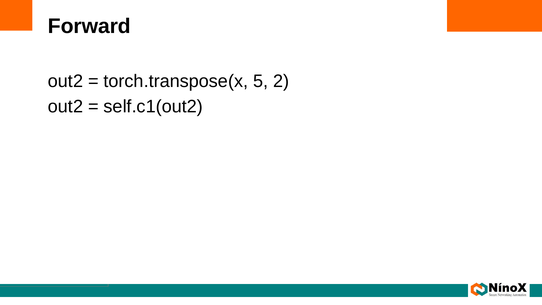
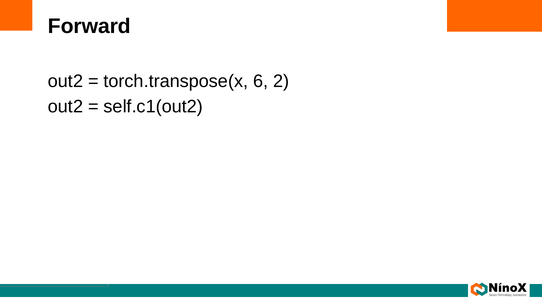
5: 5 -> 6
